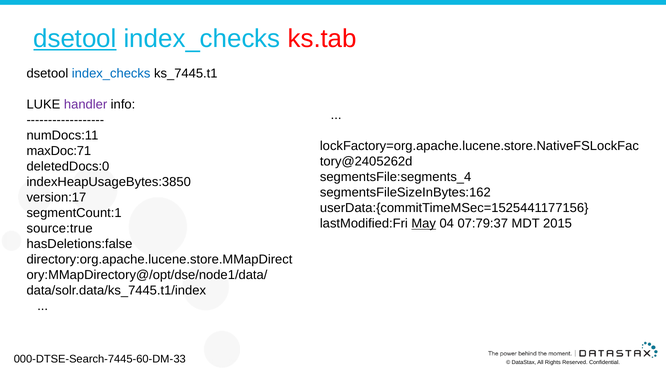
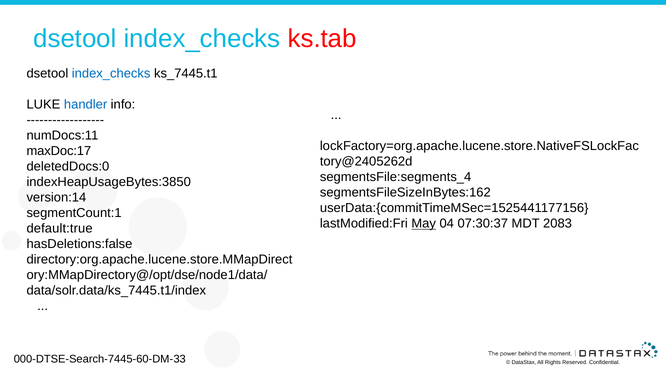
dsetool at (75, 39) underline: present -> none
handler colour: purple -> blue
maxDoc:71: maxDoc:71 -> maxDoc:17
version:17: version:17 -> version:14
07:79:37: 07:79:37 -> 07:30:37
2015: 2015 -> 2083
source:true: source:true -> default:true
